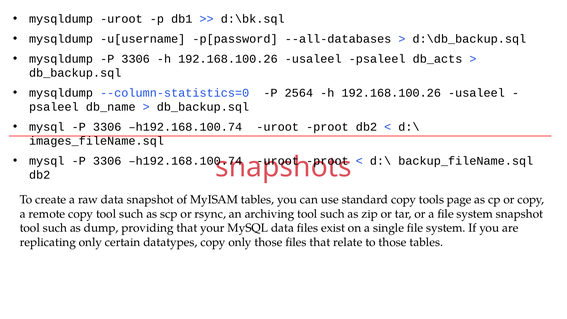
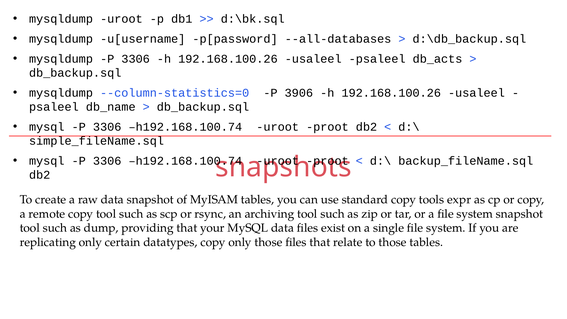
2564: 2564 -> 3906
images_fileName.sql: images_fileName.sql -> simple_fileName.sql
page: page -> expr
